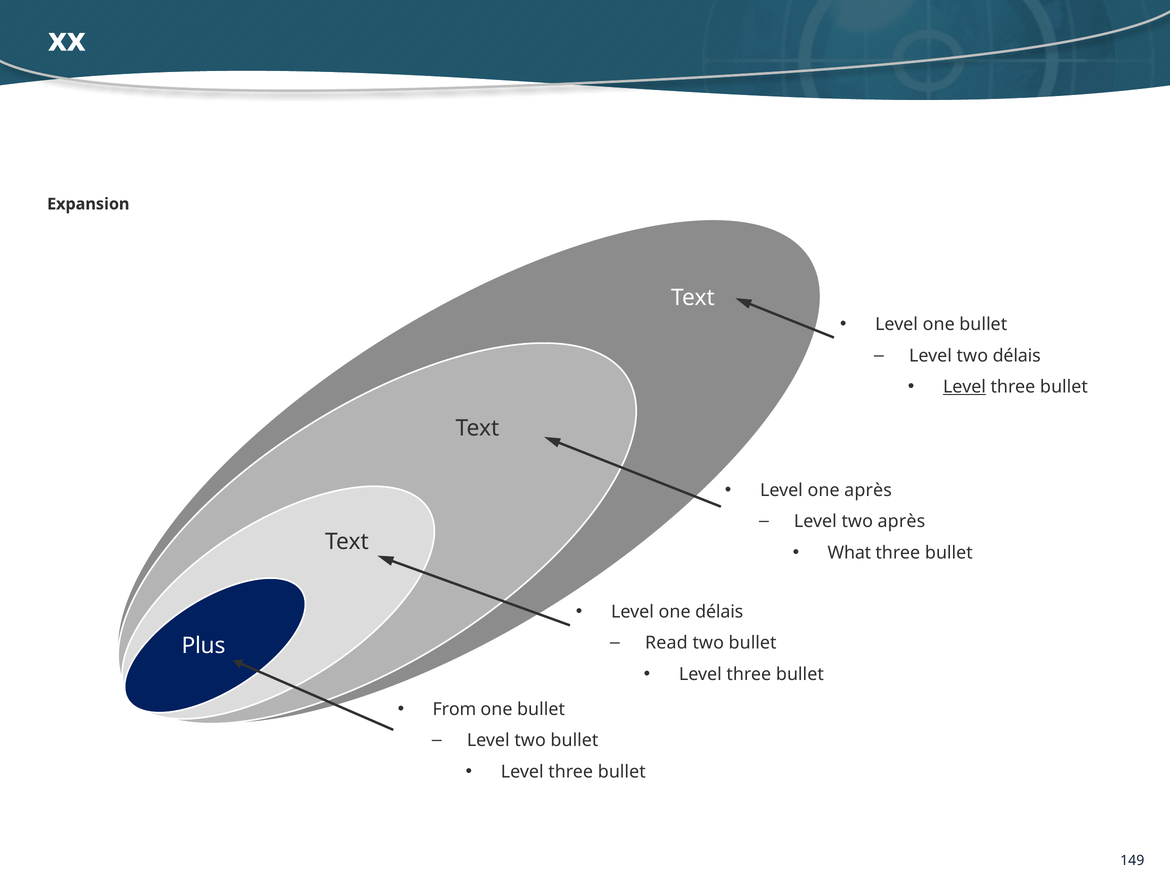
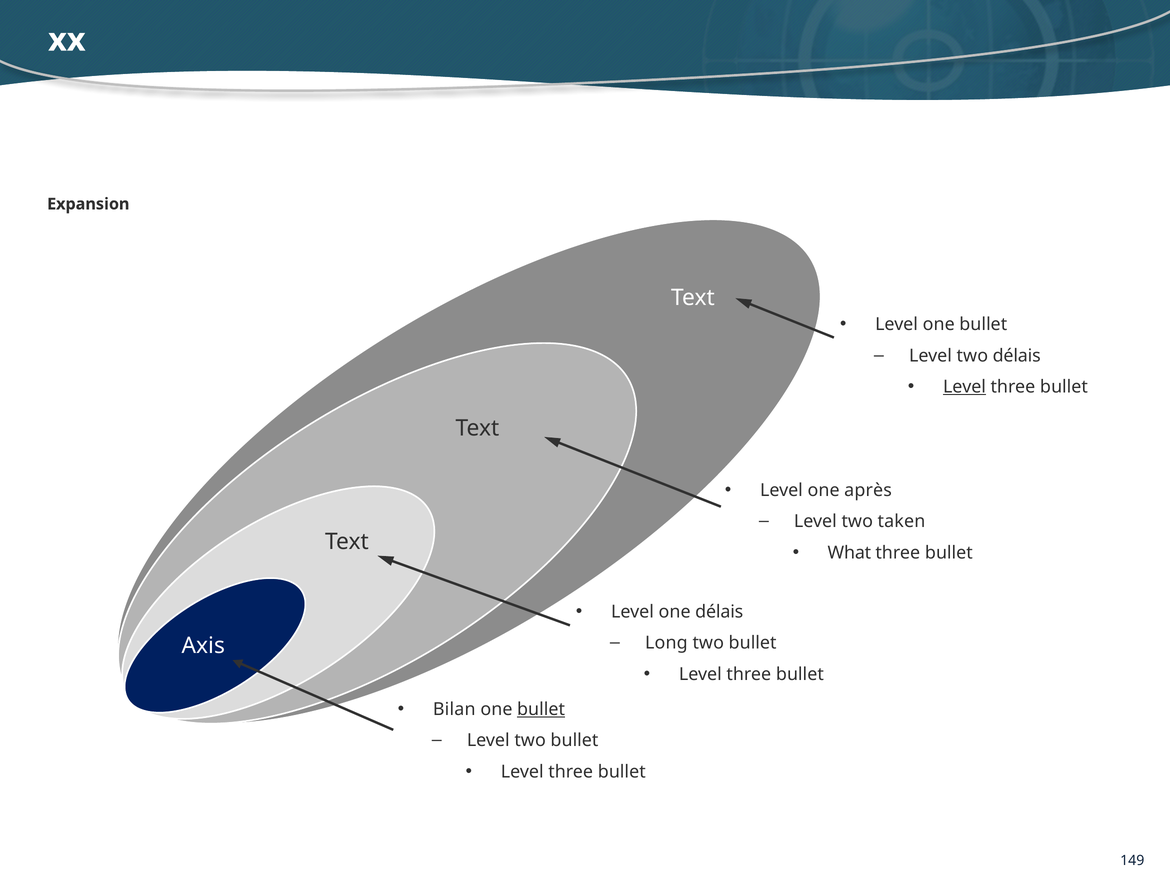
two après: après -> taken
Read: Read -> Long
Plus: Plus -> Axis
From: From -> Bilan
bullet at (541, 709) underline: none -> present
